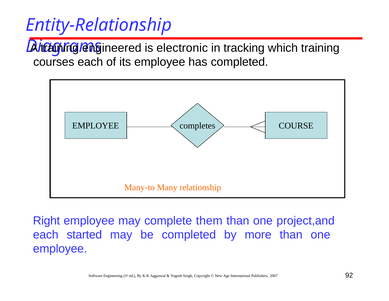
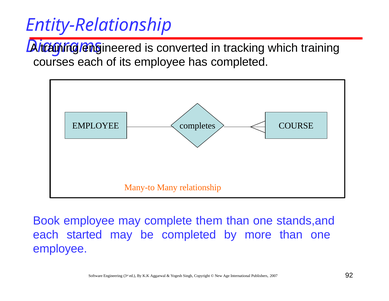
electronic: electronic -> converted
Right: Right -> Book
project,and: project,and -> stands,and
